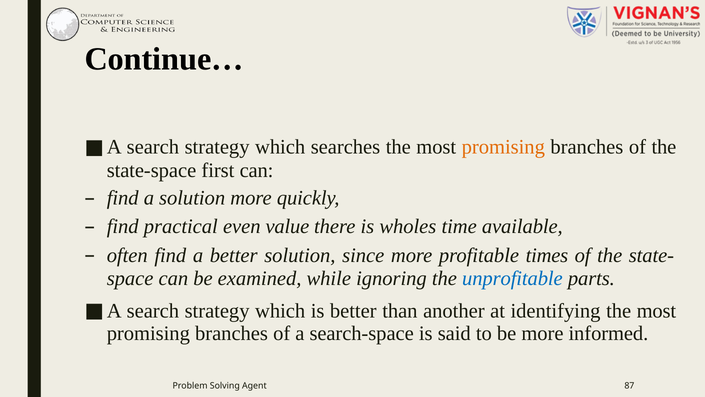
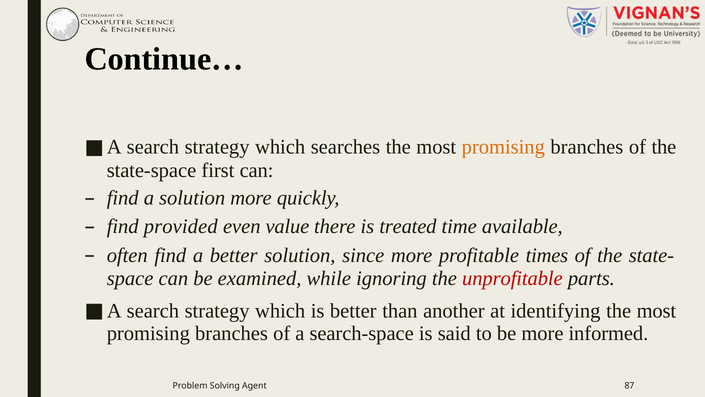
practical: practical -> provided
wholes: wholes -> treated
unprofitable colour: blue -> red
